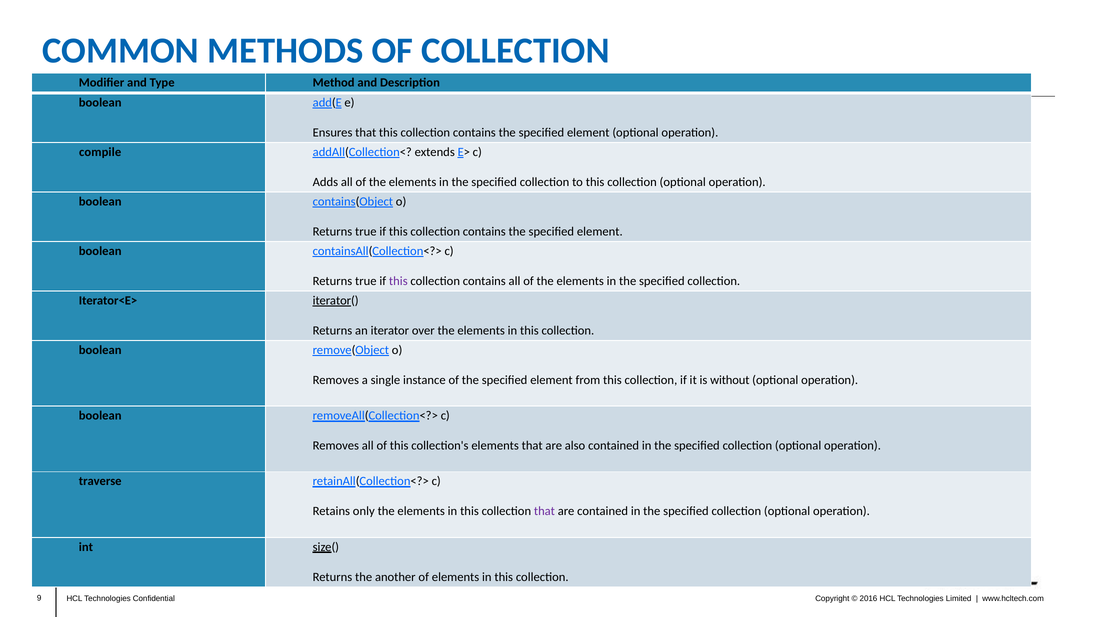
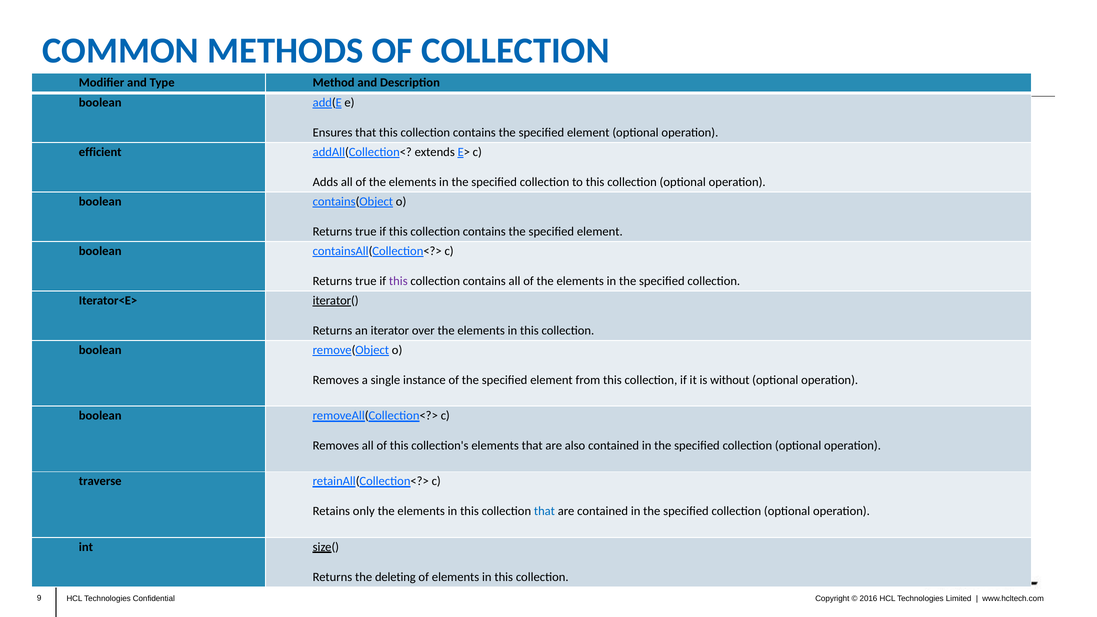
compile: compile -> efficient
that at (544, 511) colour: purple -> blue
another: another -> deleting
